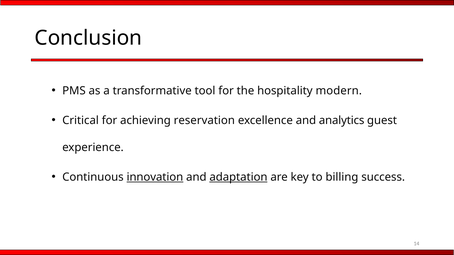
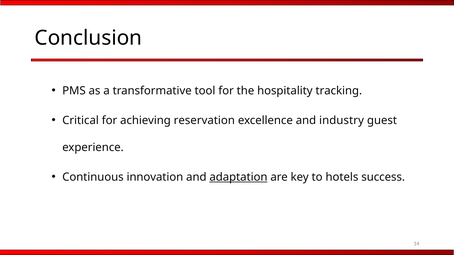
modern: modern -> tracking
analytics: analytics -> industry
innovation underline: present -> none
billing: billing -> hotels
